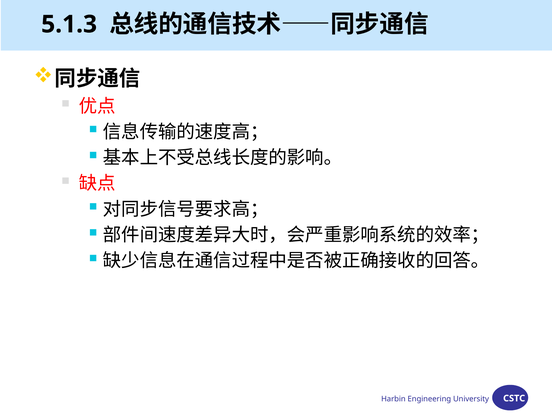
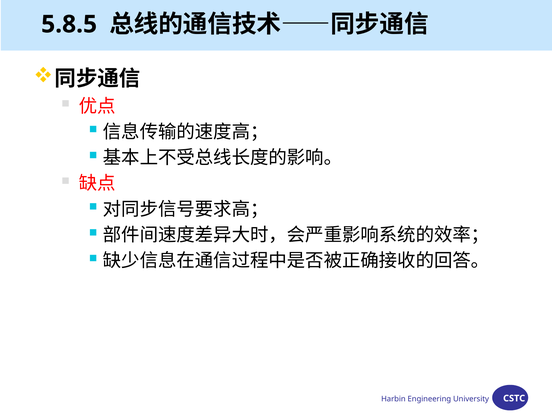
5.1.3: 5.1.3 -> 5.8.5
